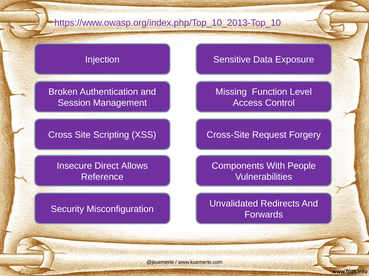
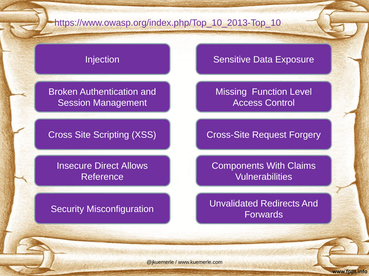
People: People -> Claims
